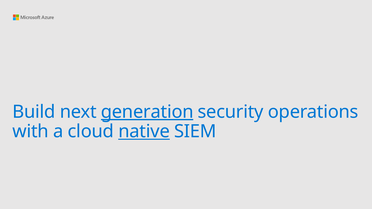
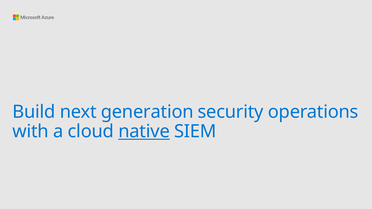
generation underline: present -> none
